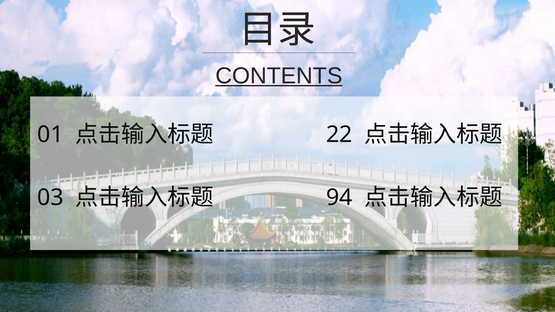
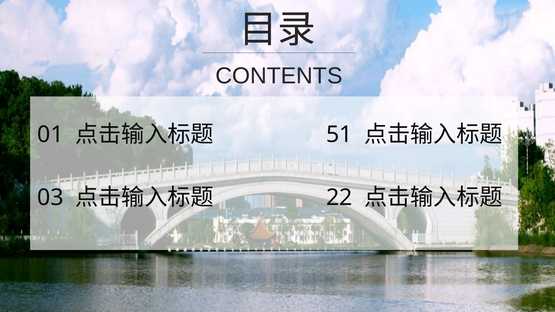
CONTENTS underline: present -> none
22: 22 -> 51
94: 94 -> 22
